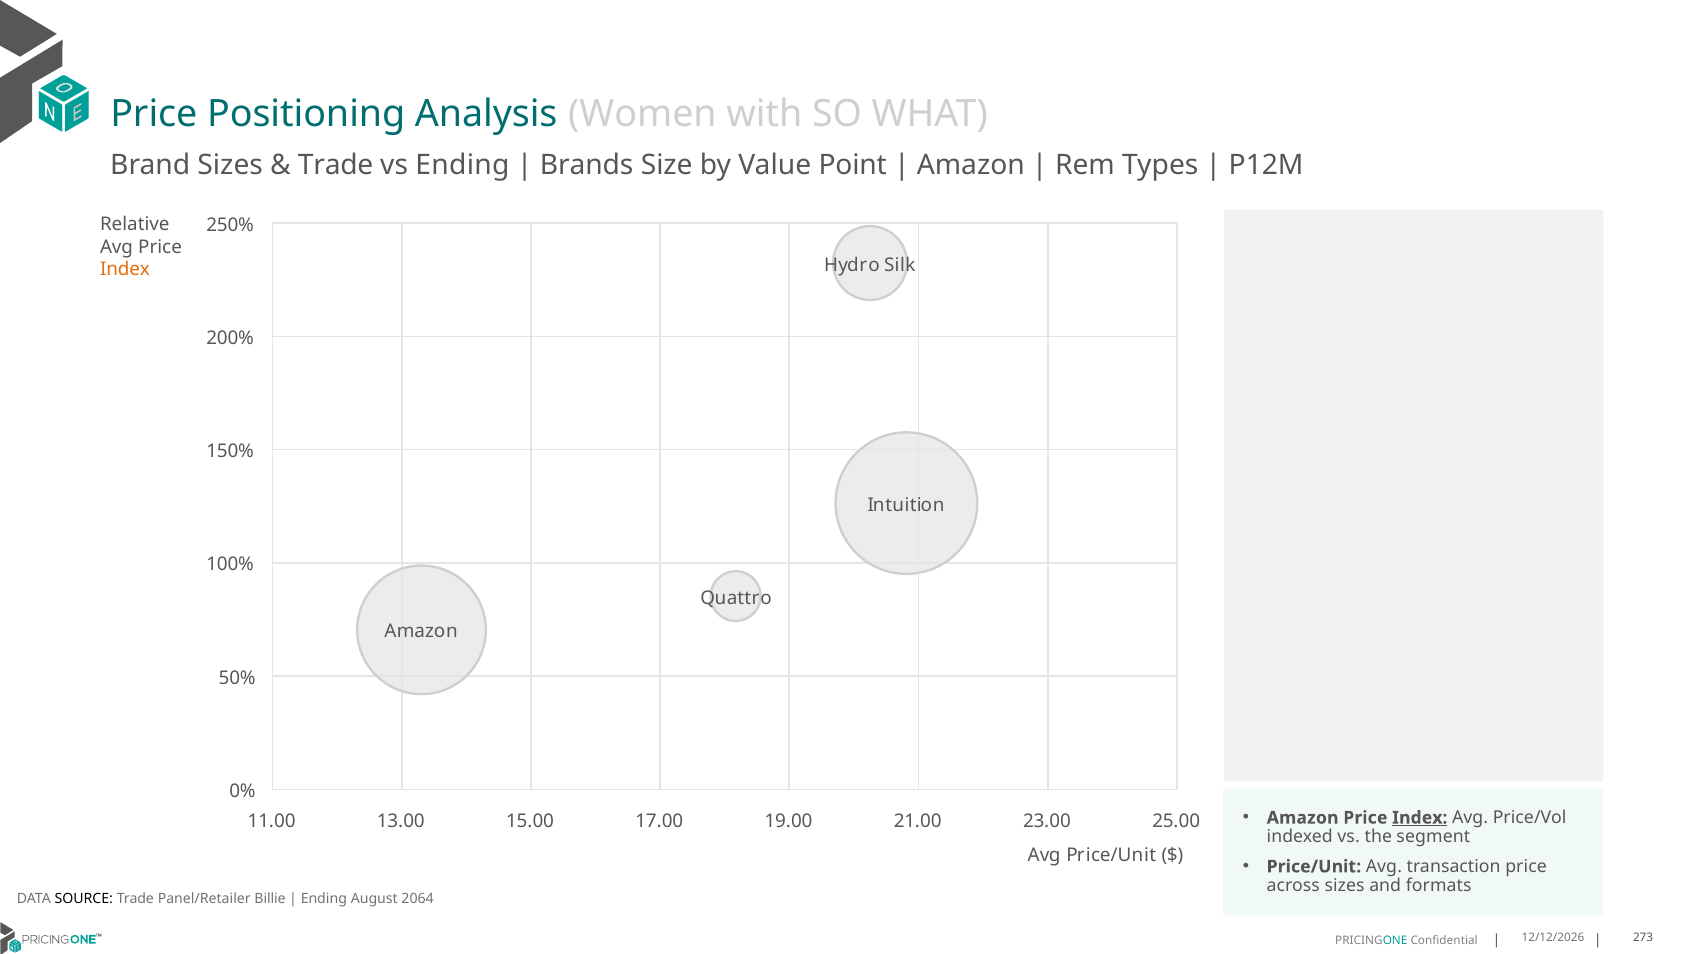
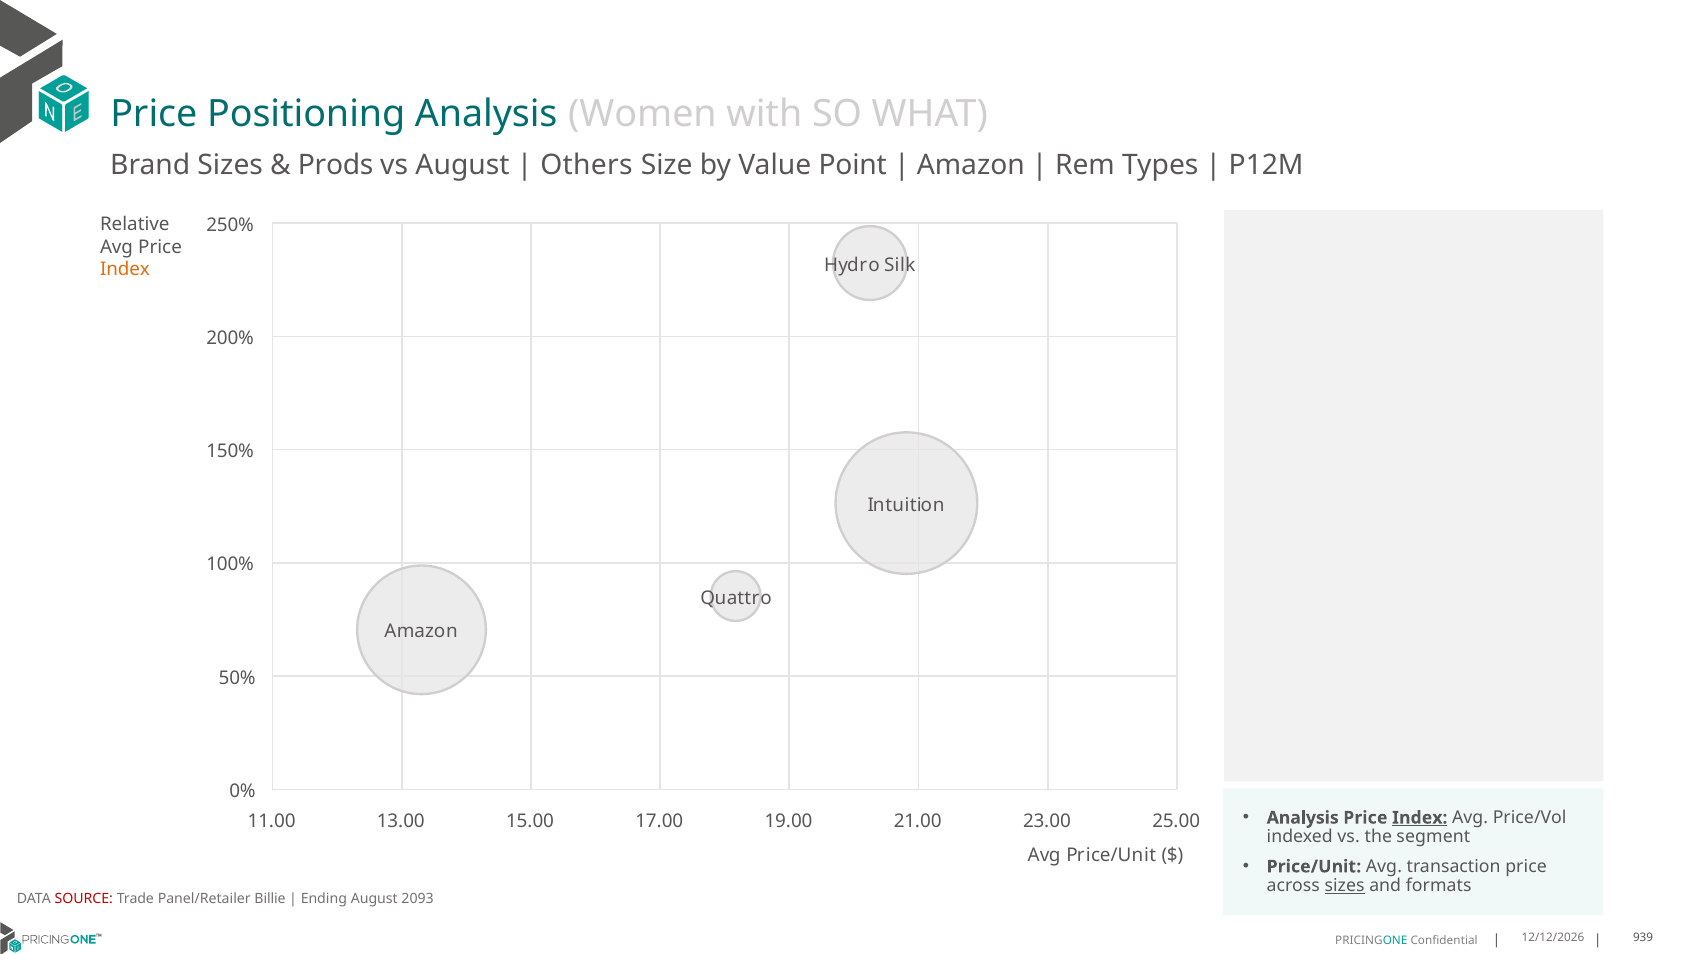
Trade at (336, 165): Trade -> Prods
vs Ending: Ending -> August
Brands: Brands -> Others
Amazon at (1303, 817): Amazon -> Analysis
sizes at (1345, 885) underline: none -> present
SOURCE colour: black -> red
2064: 2064 -> 2093
273: 273 -> 939
